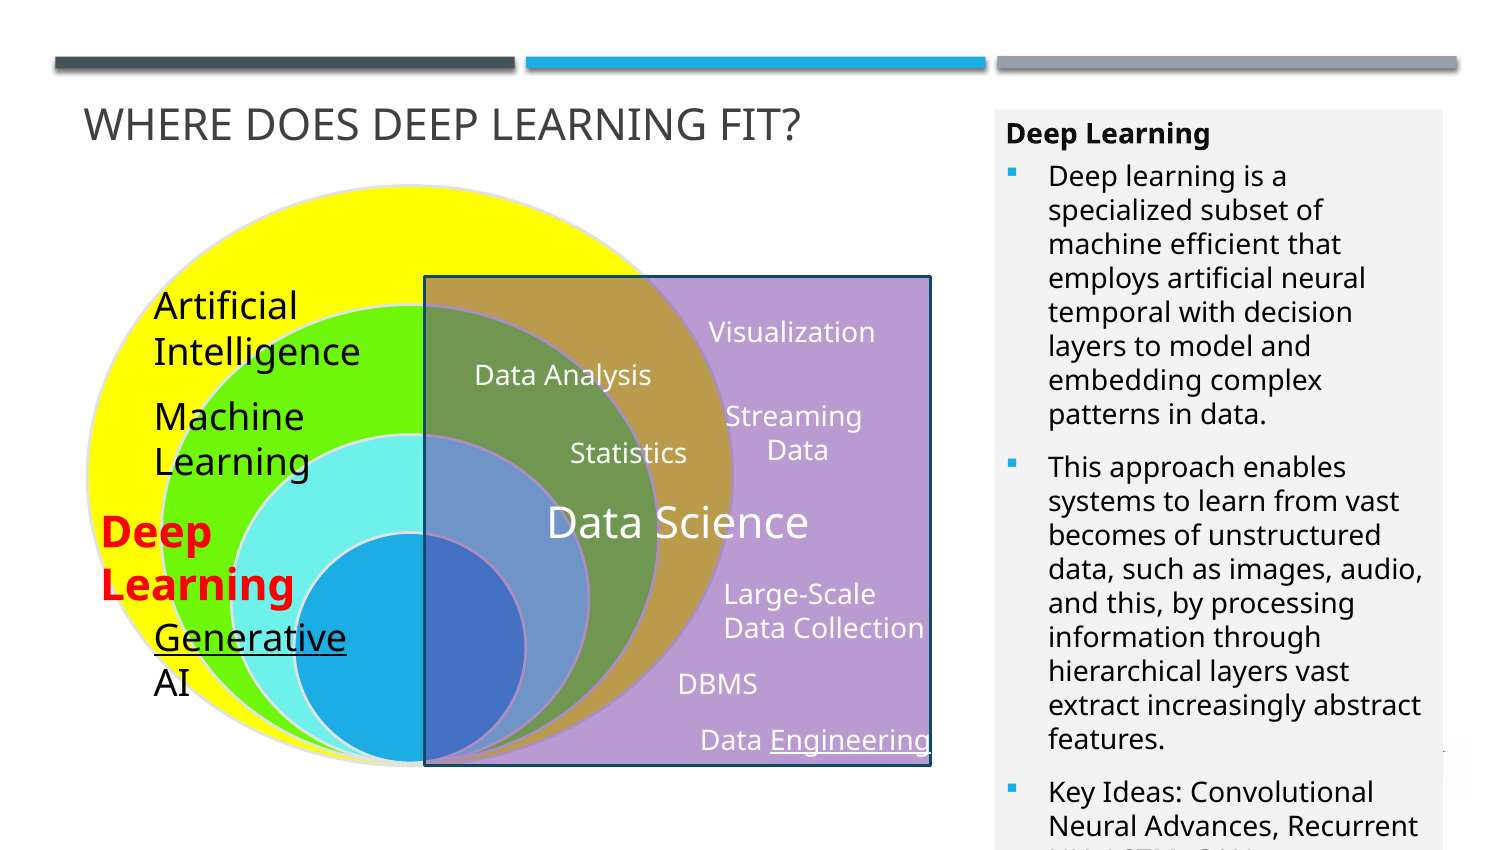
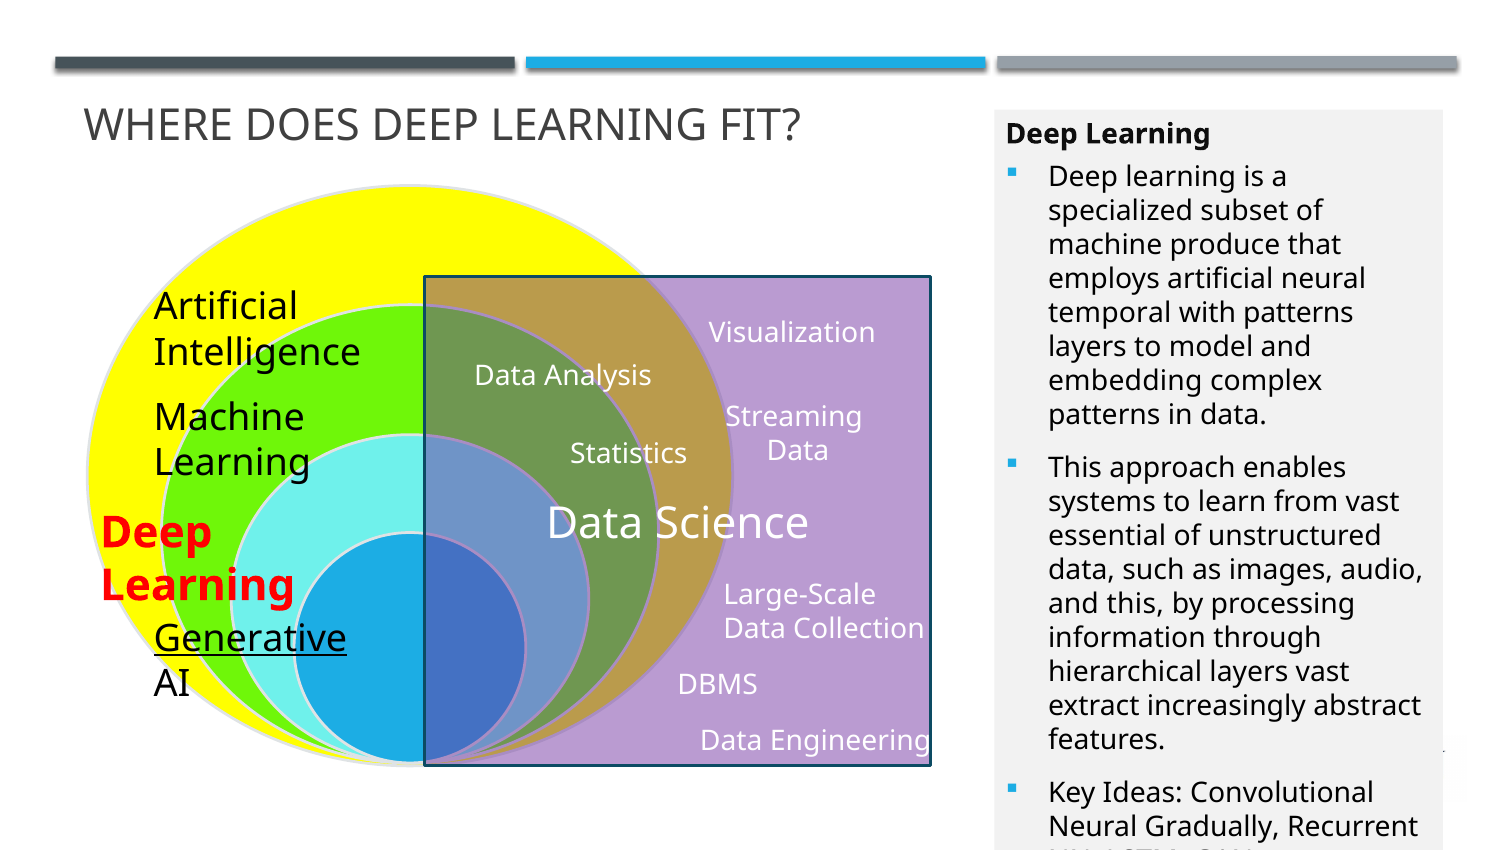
efficient: efficient -> produce
with decision: decision -> patterns
becomes: becomes -> essential
Engineering underline: present -> none
Advances: Advances -> Gradually
